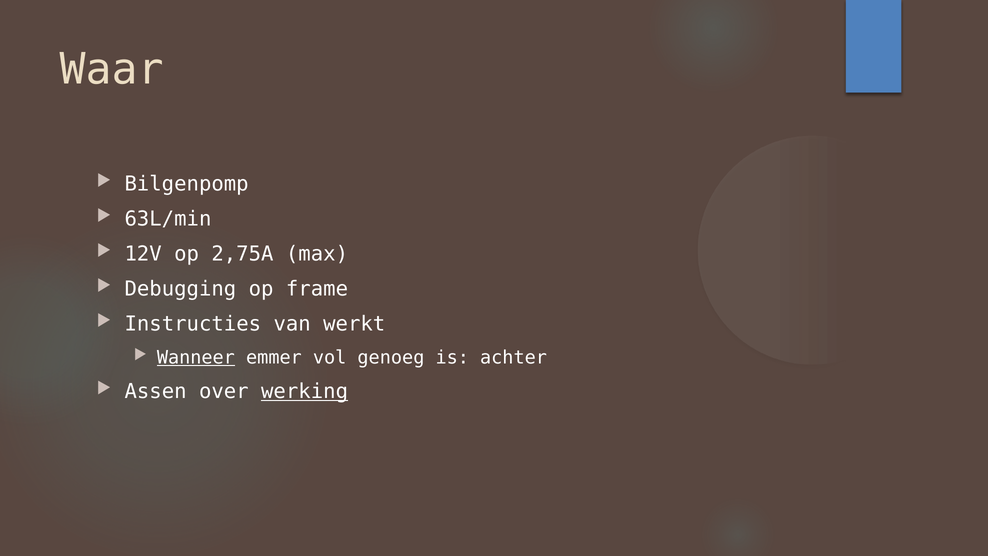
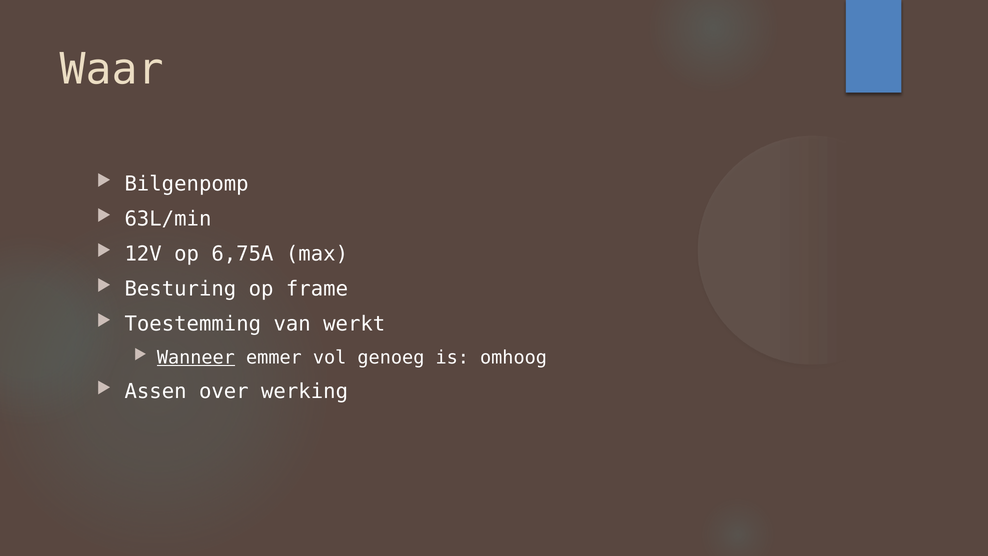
2,75A: 2,75A -> 6,75A
Debugging: Debugging -> Besturing
Instructies: Instructies -> Toestemming
achter: achter -> omhoog
werking underline: present -> none
